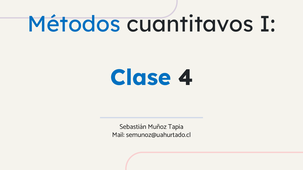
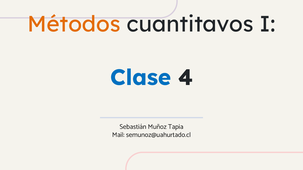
Métodos colour: blue -> orange
